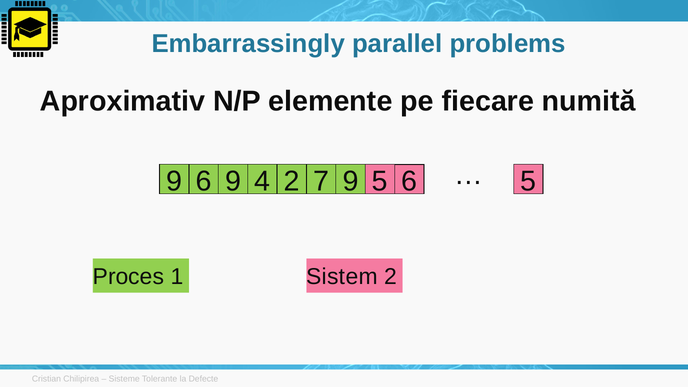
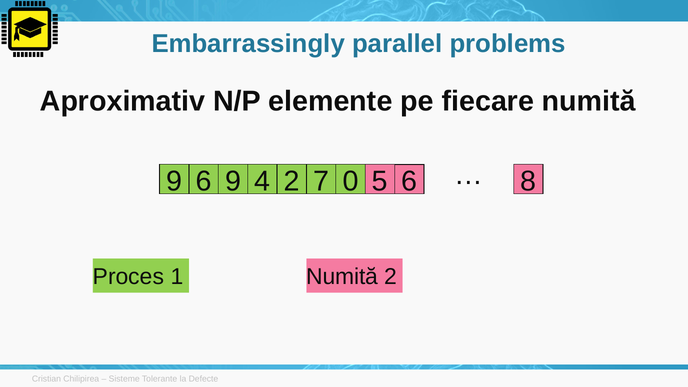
7 9: 9 -> 0
6 5: 5 -> 8
1 Sistem: Sistem -> Numită
